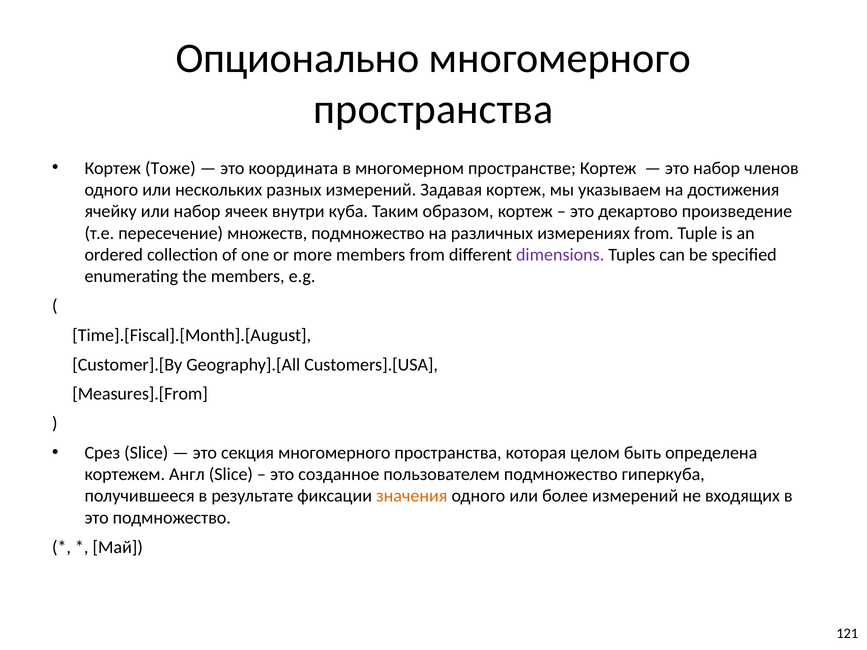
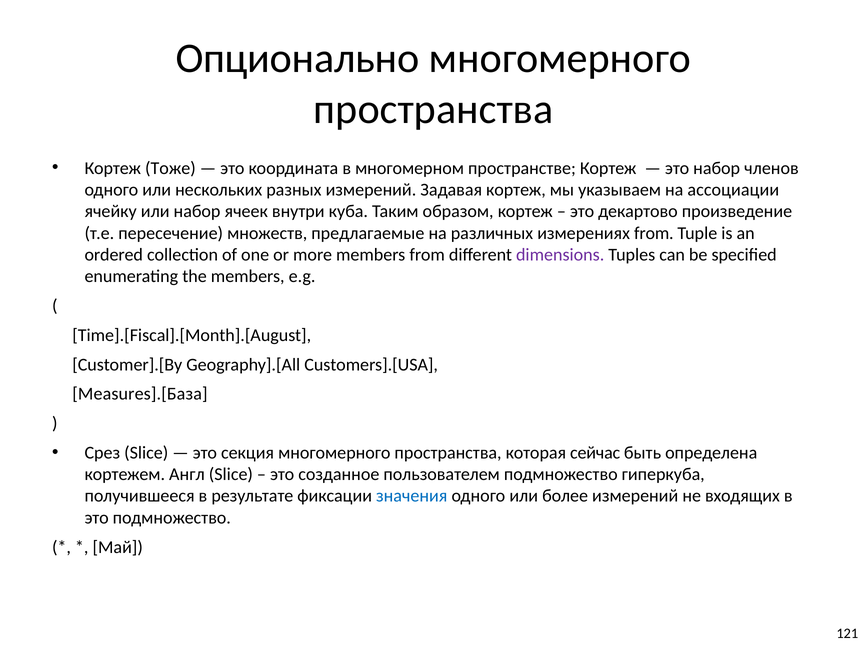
достижения: достижения -> ассоциации
множеств подмножество: подмножество -> предлагаемые
Measures].[From: Measures].[From -> Measures].[База
целом: целом -> сейчас
значения colour: orange -> blue
